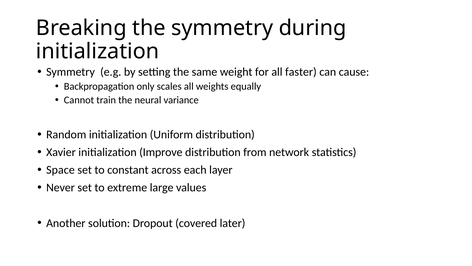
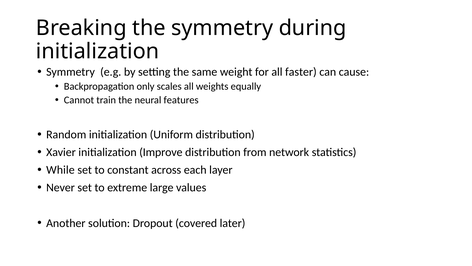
variance: variance -> features
Space: Space -> While
